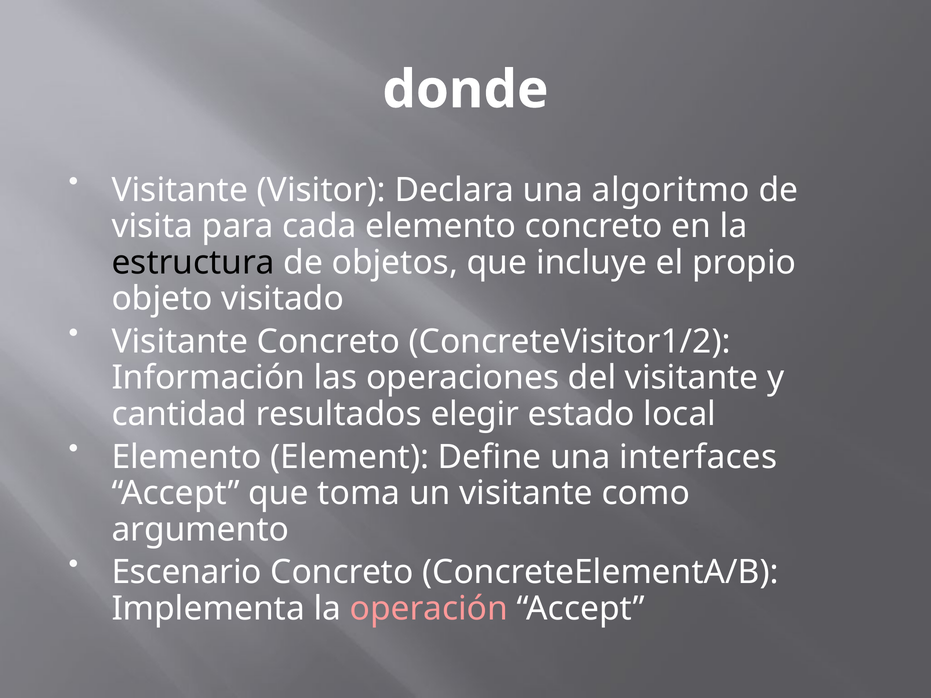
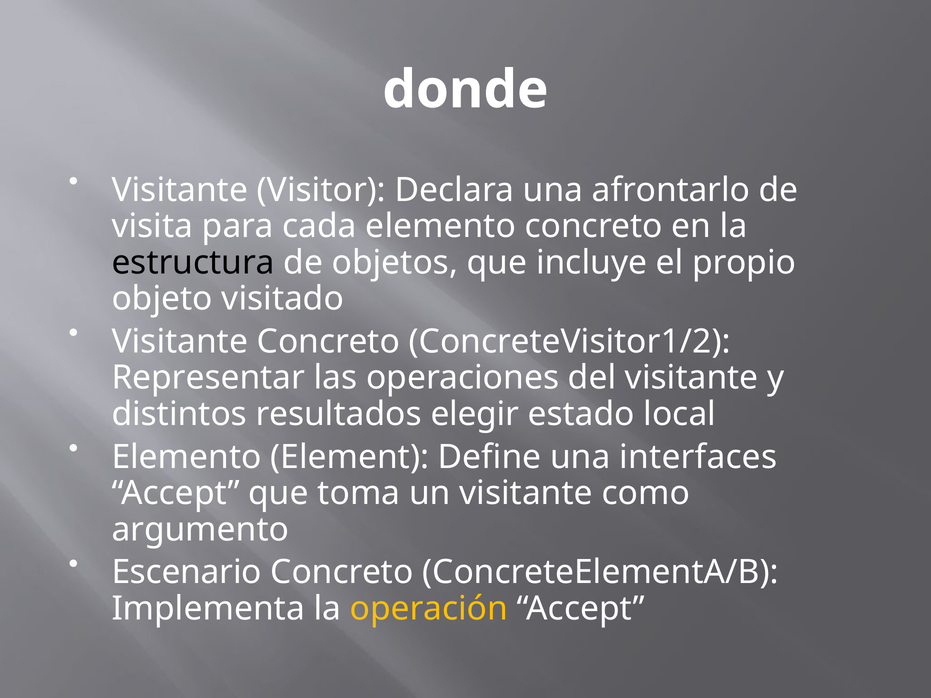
algoritmo: algoritmo -> afrontarlo
Información: Información -> Representar
cantidad: cantidad -> distintos
operación colour: pink -> yellow
